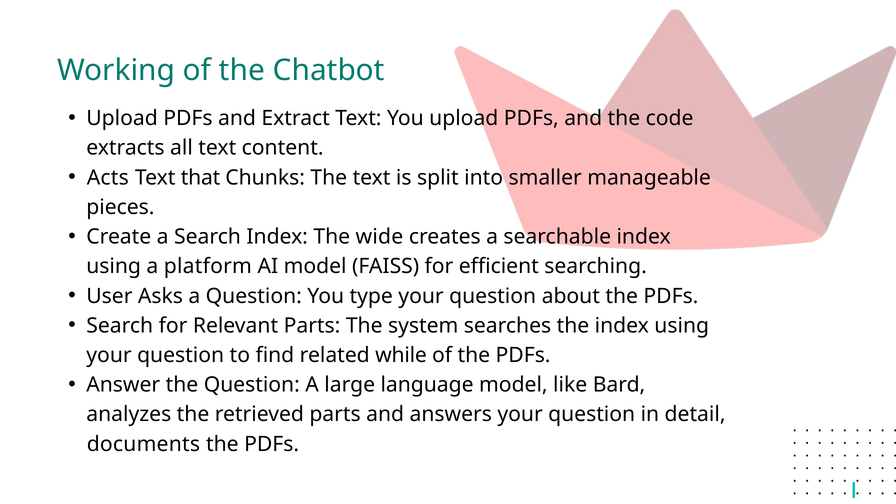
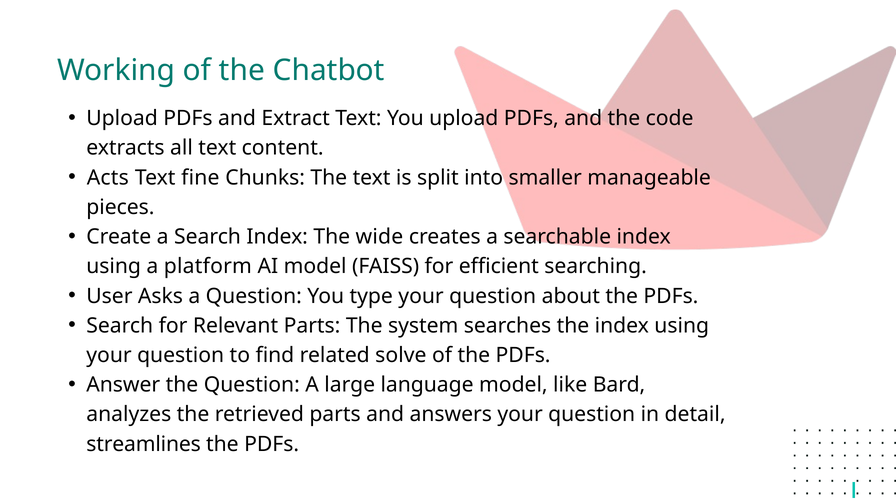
that: that -> fine
while: while -> solve
documents: documents -> streamlines
